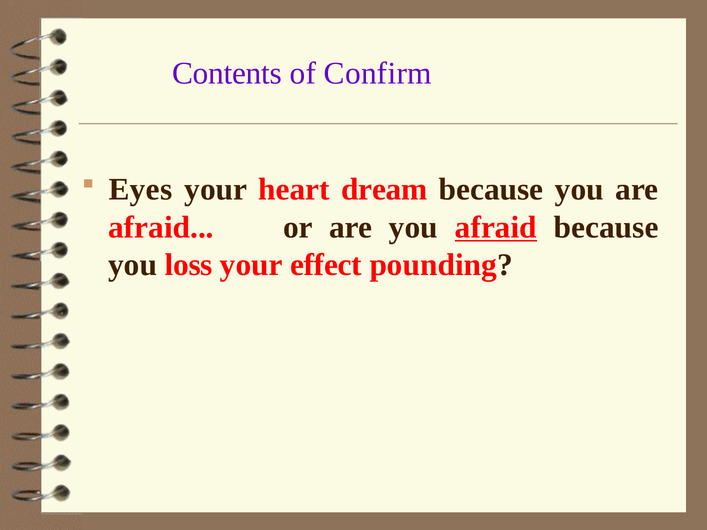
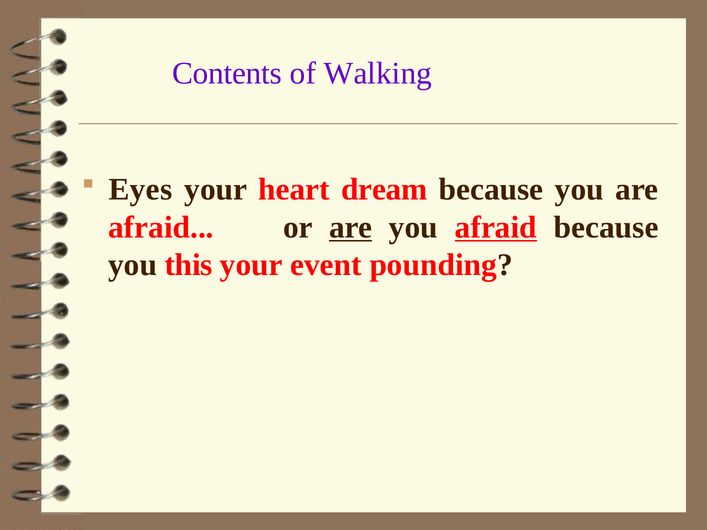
Confirm: Confirm -> Walking
are at (351, 227) underline: none -> present
loss: loss -> this
effect: effect -> event
